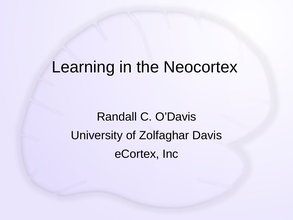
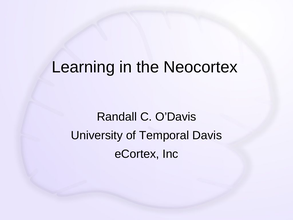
Zolfaghar: Zolfaghar -> Temporal
